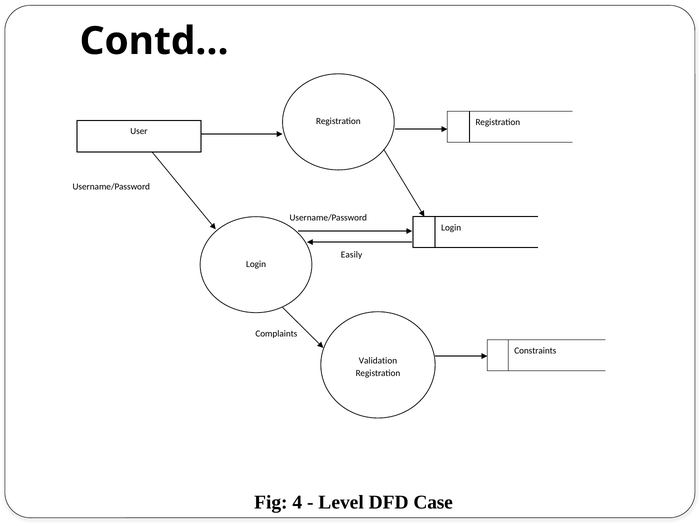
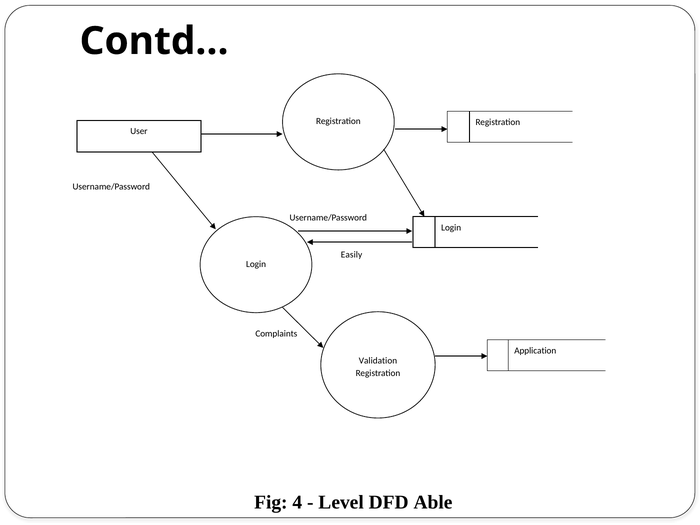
Constraints: Constraints -> Application
Case: Case -> Able
